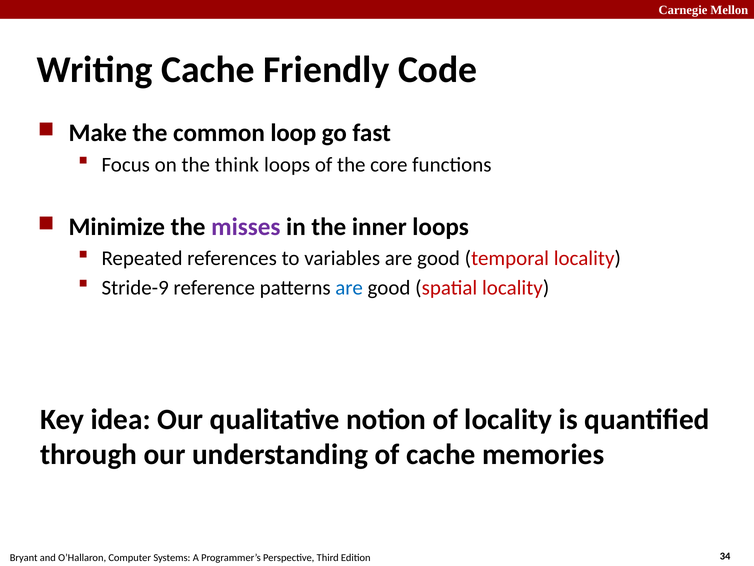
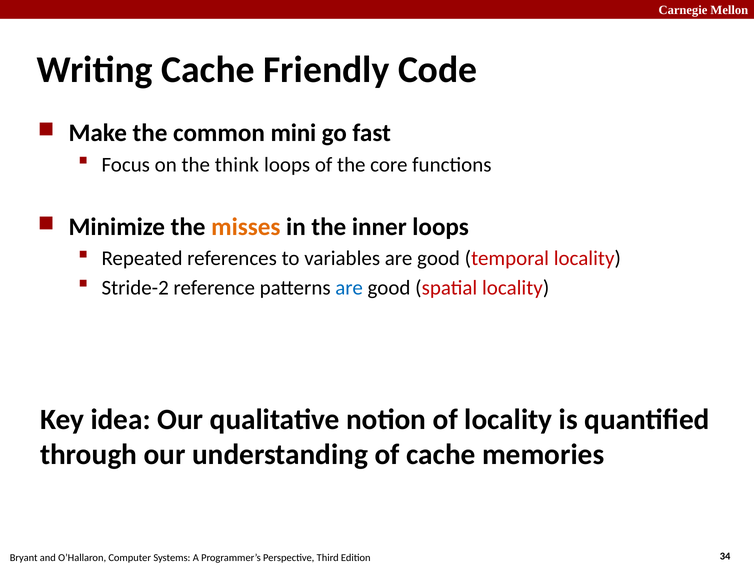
loop: loop -> mini
misses colour: purple -> orange
Stride-9: Stride-9 -> Stride-2
